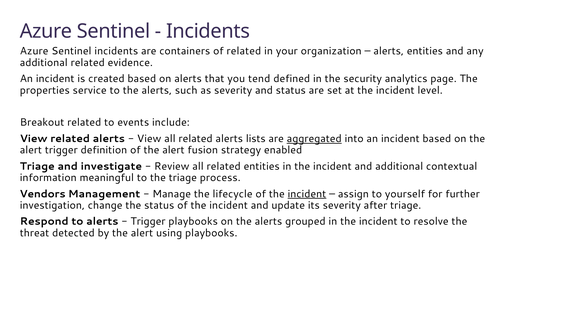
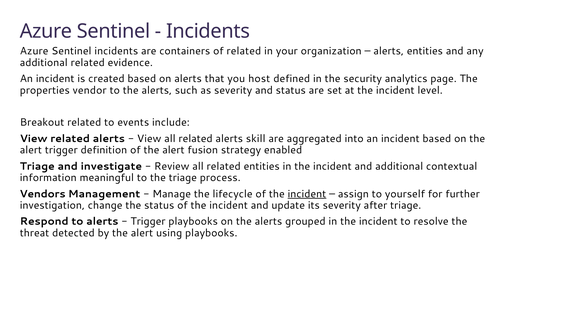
tend: tend -> host
service: service -> vendor
lists: lists -> skill
aggregated underline: present -> none
